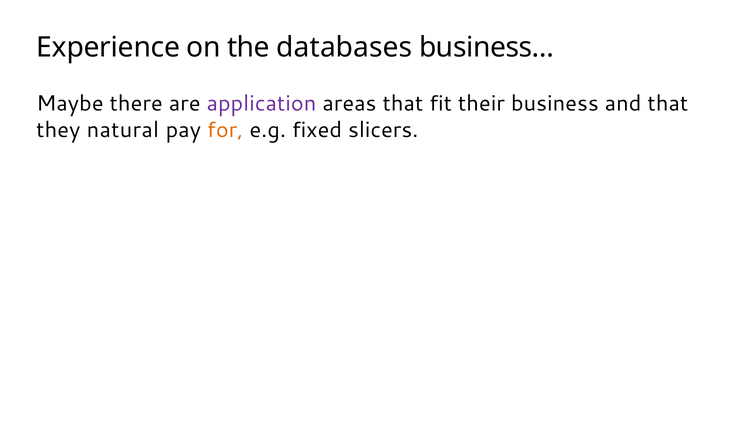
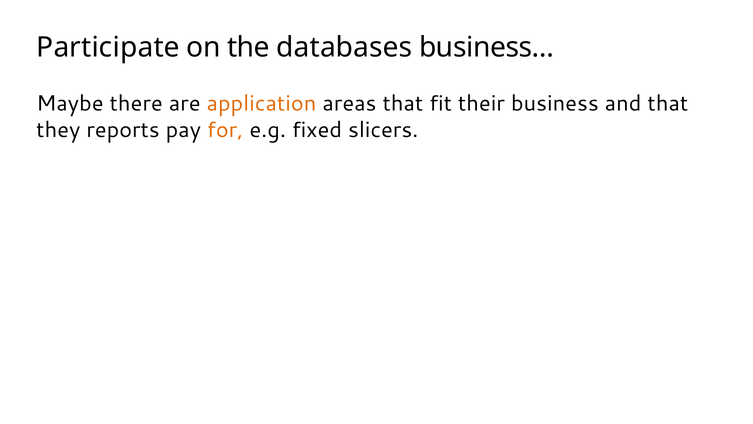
Experience: Experience -> Participate
application colour: purple -> orange
natural: natural -> reports
